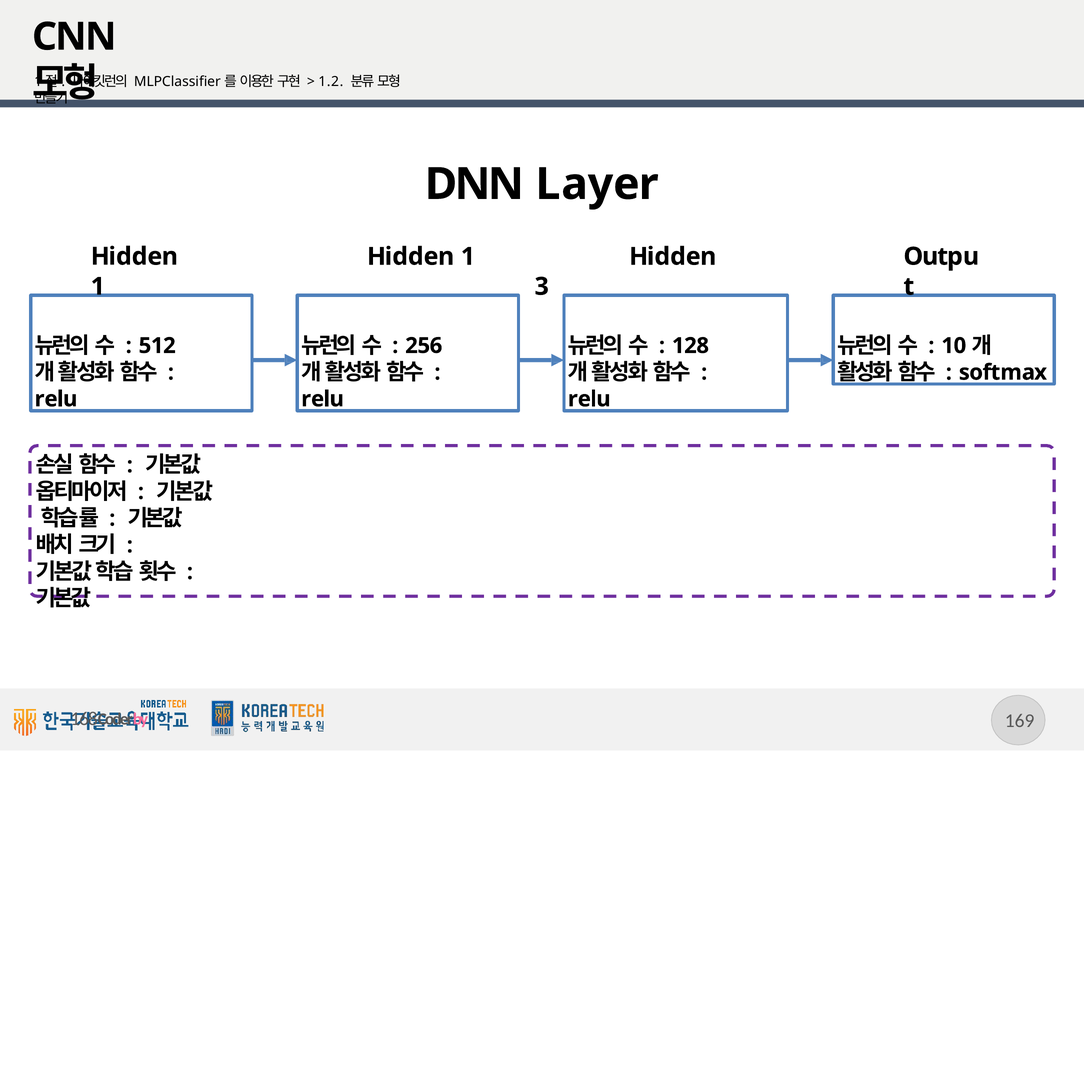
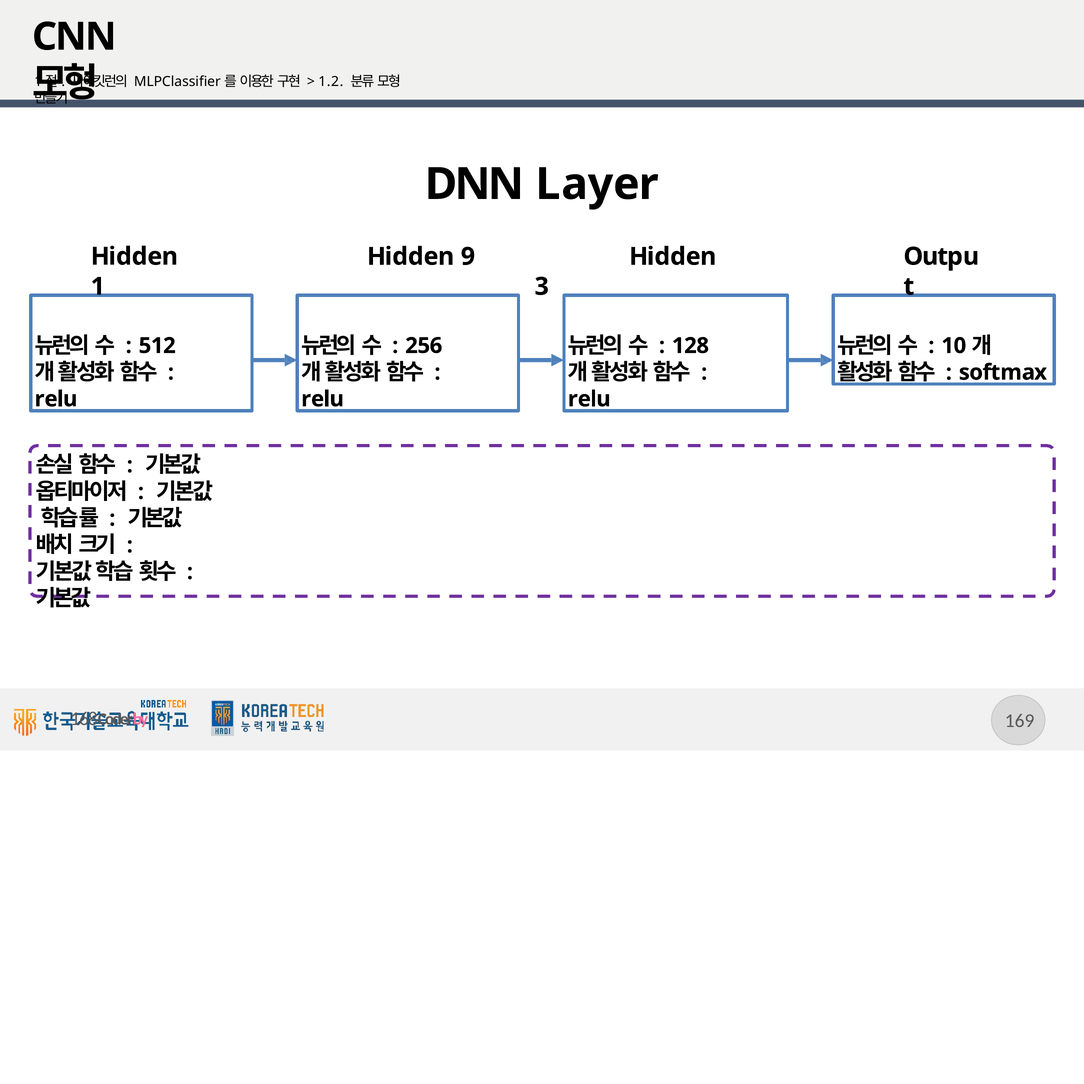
1 at (468, 257): 1 -> 9
